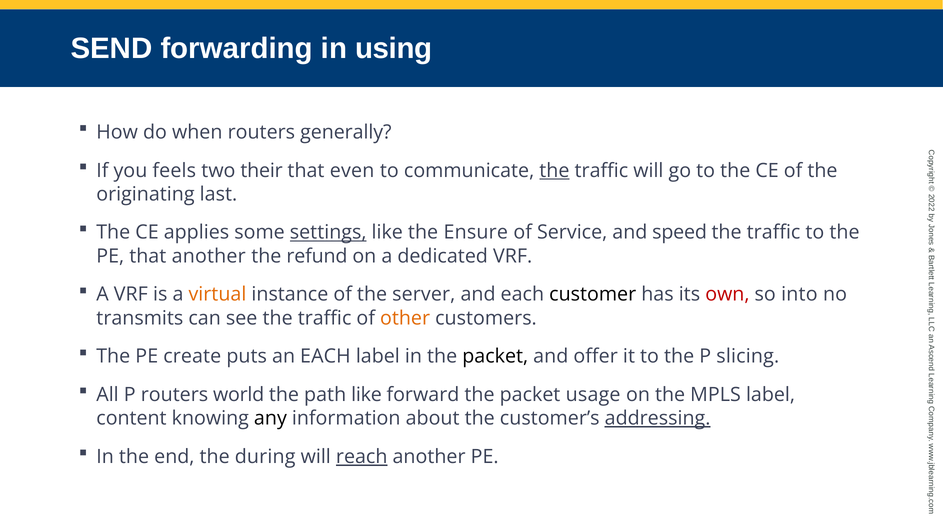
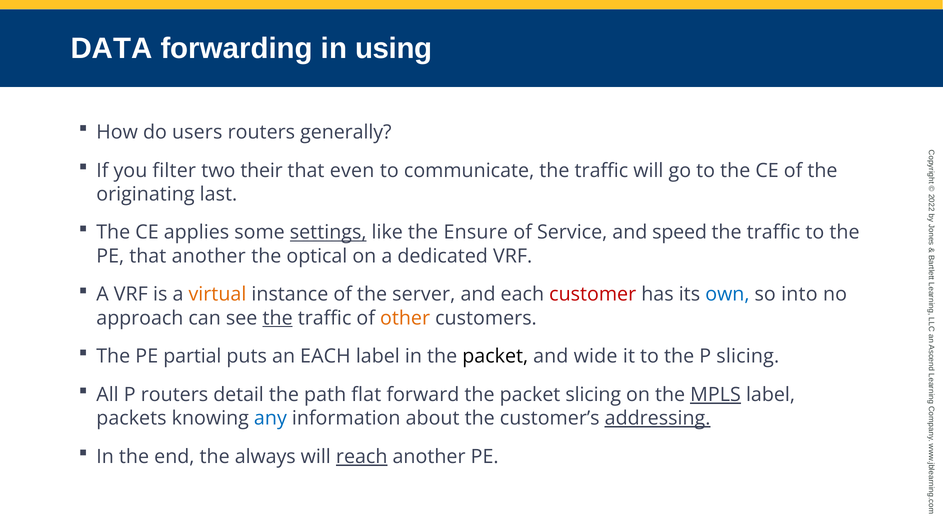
SEND: SEND -> DATA
when: when -> users
feels: feels -> filter
the at (554, 170) underline: present -> none
refund: refund -> optical
customer colour: black -> red
own colour: red -> blue
transmits: transmits -> approach
the at (278, 318) underline: none -> present
create: create -> partial
offer: offer -> wide
world: world -> detail
path like: like -> flat
packet usage: usage -> slicing
MPLS underline: none -> present
content: content -> packets
any colour: black -> blue
during: during -> always
